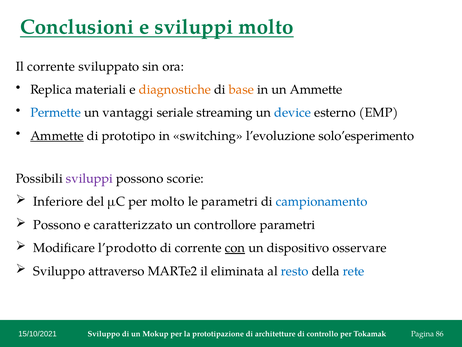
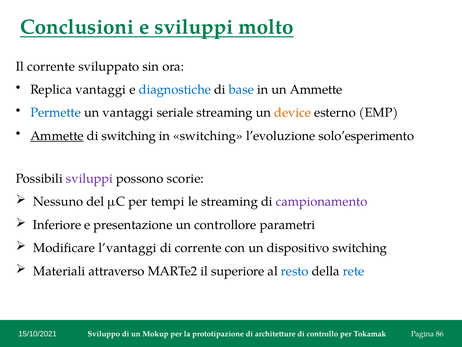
Replica materiali: materiali -> vantaggi
diagnostiche colour: orange -> blue
base colour: orange -> blue
device colour: blue -> orange
di prototipo: prototipo -> switching
Inferiore: Inferiore -> Nessuno
per molto: molto -> tempi
le parametri: parametri -> streaming
campionamento colour: blue -> purple
Possono at (57, 225): Possono -> Inferiore
caratterizzato: caratterizzato -> presentazione
l’prodotto: l’prodotto -> l’vantaggi
con underline: present -> none
dispositivo osservare: osservare -> switching
Sviluppo at (59, 271): Sviluppo -> Materiali
eliminata: eliminata -> superiore
